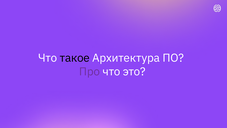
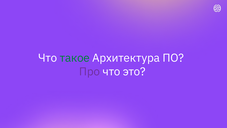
такое colour: black -> green
